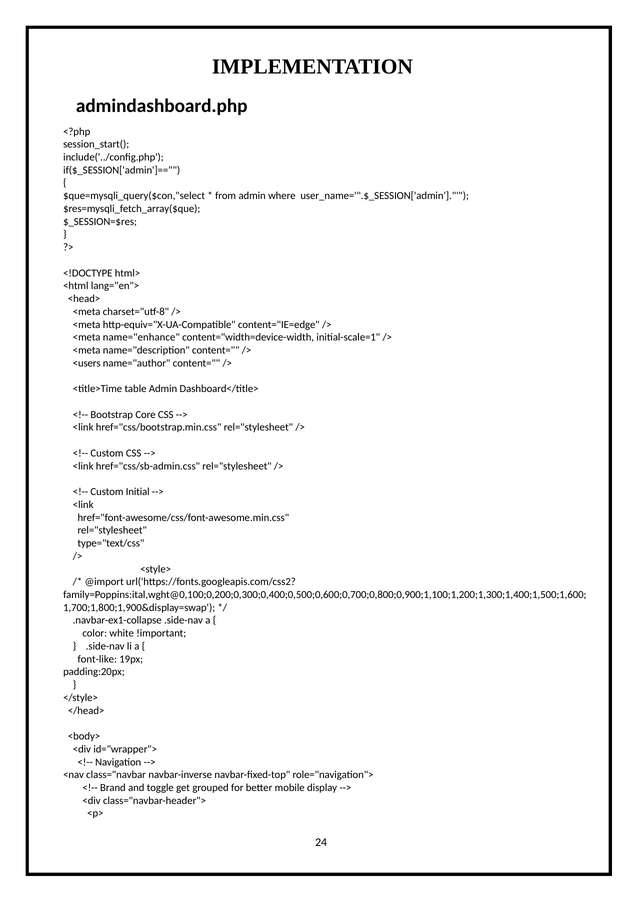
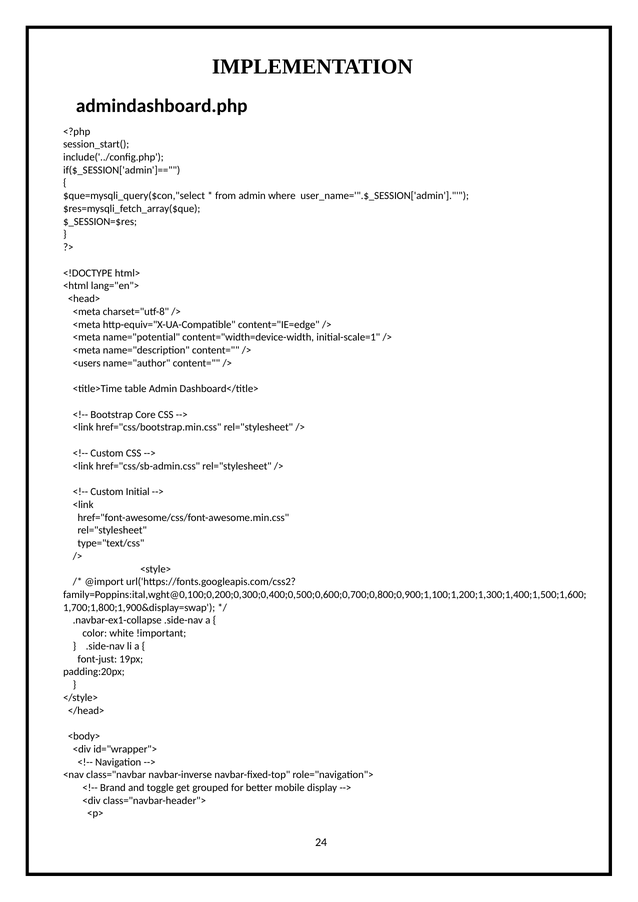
name="enhance: name="enhance -> name="potential
font-like: font-like -> font-just
